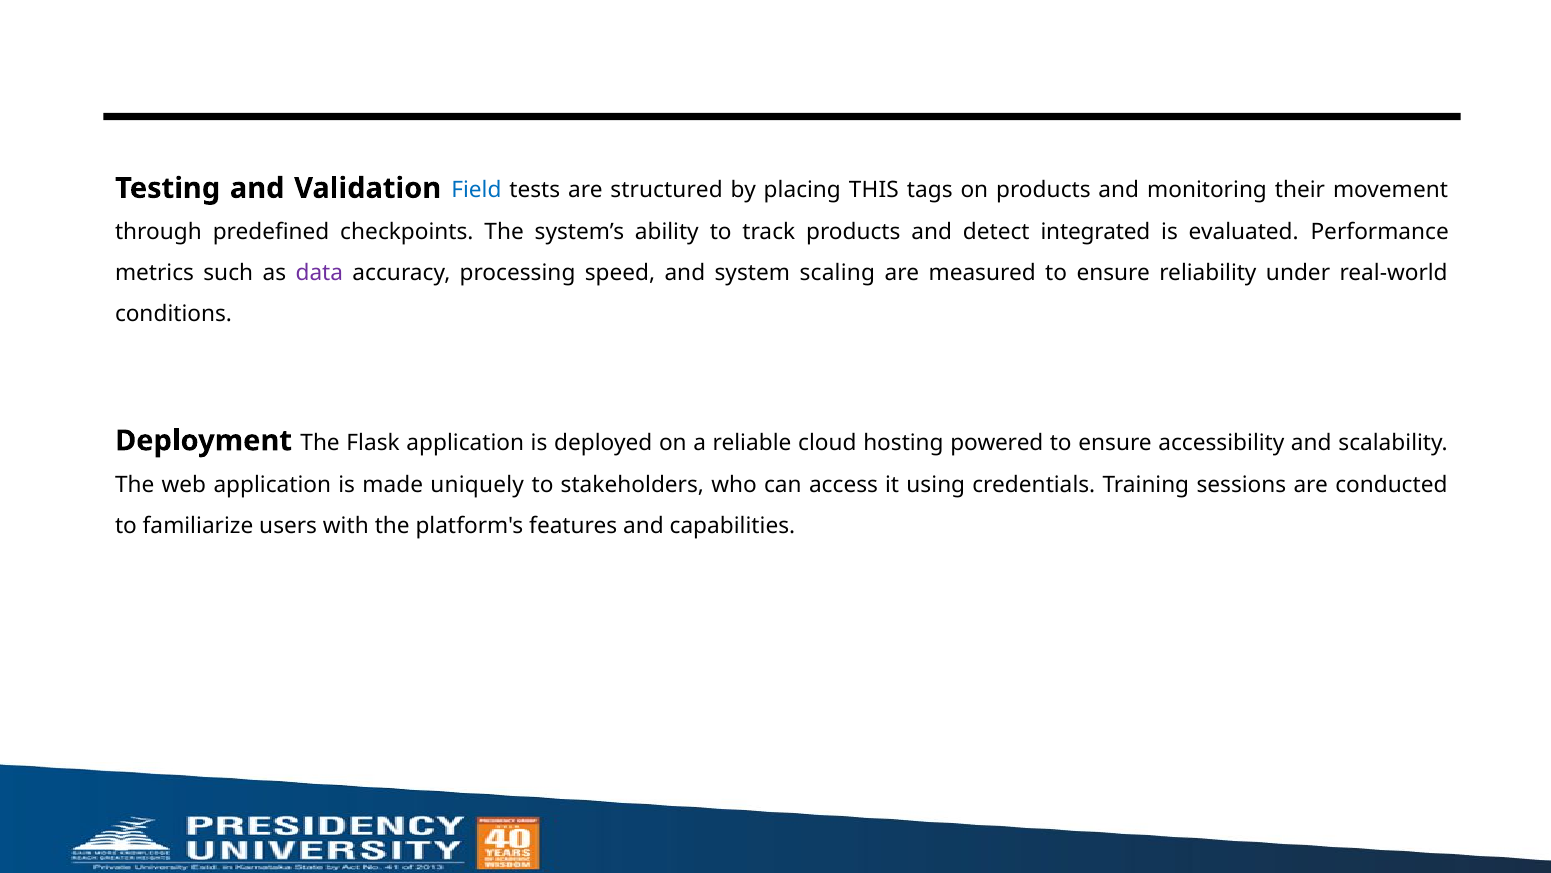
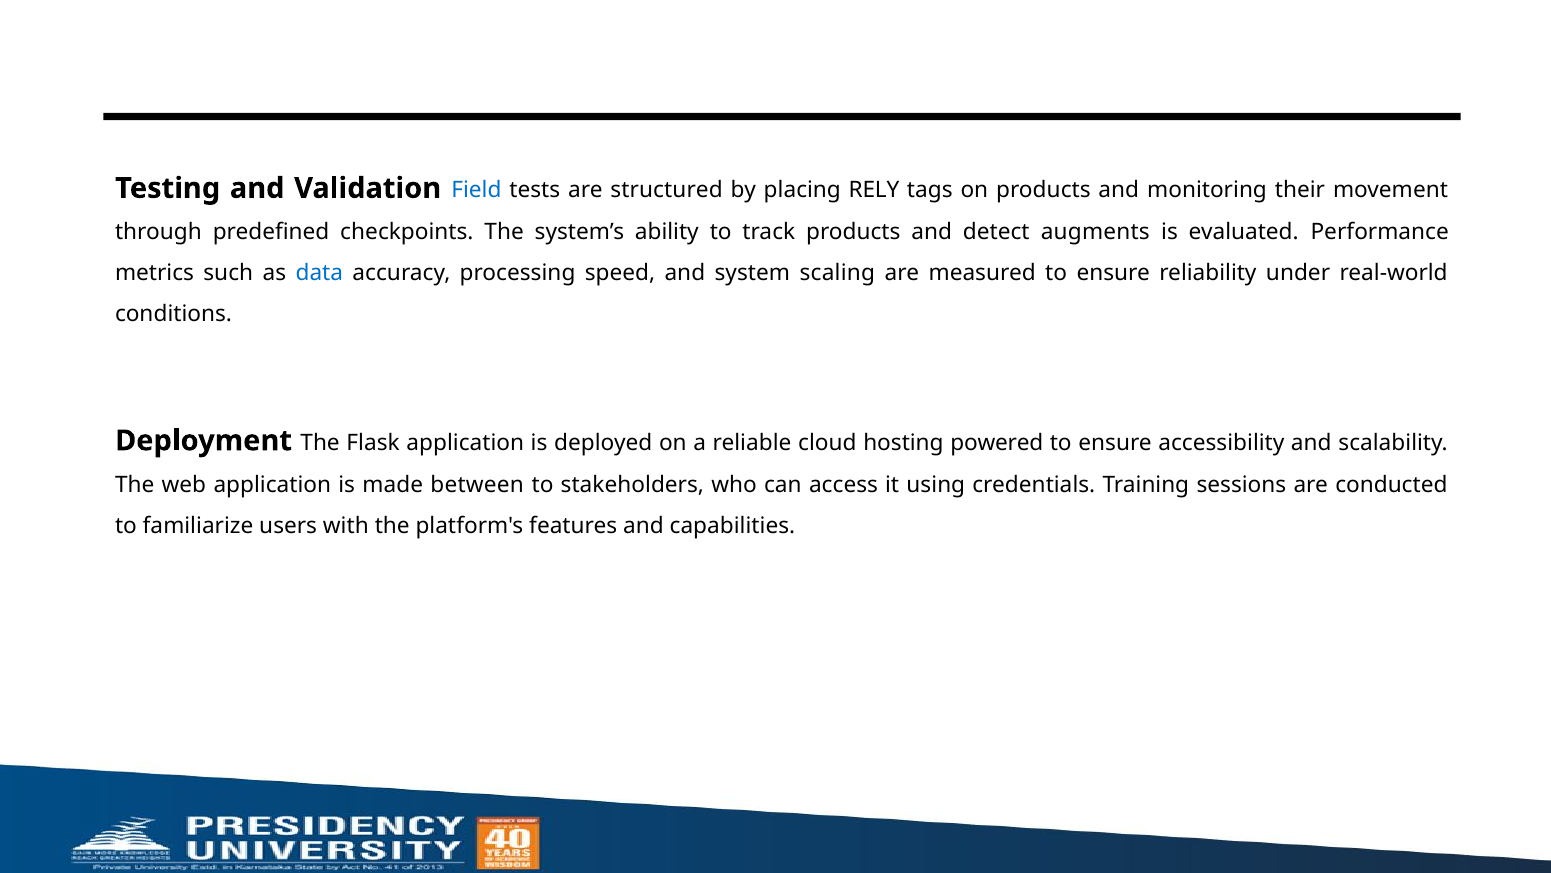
THIS: THIS -> RELY
integrated: integrated -> augments
data colour: purple -> blue
uniquely: uniquely -> between
